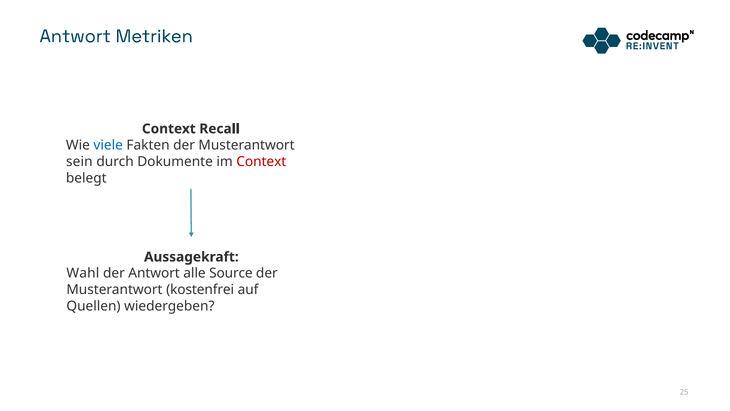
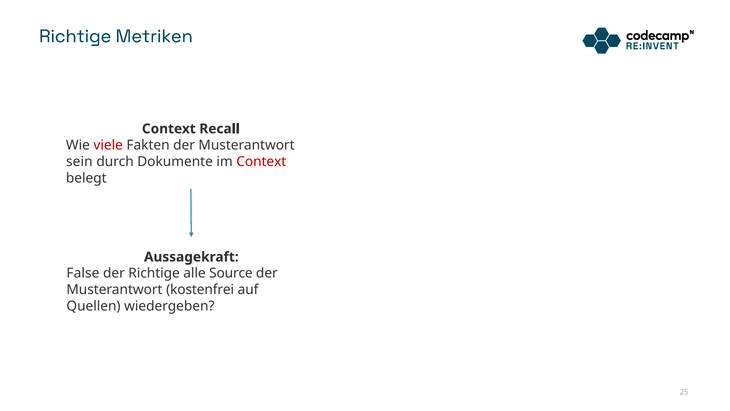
Antwort at (75, 36): Antwort -> Richtige
viele colour: blue -> red
Wahl: Wahl -> False
der Antwort: Antwort -> Richtige
